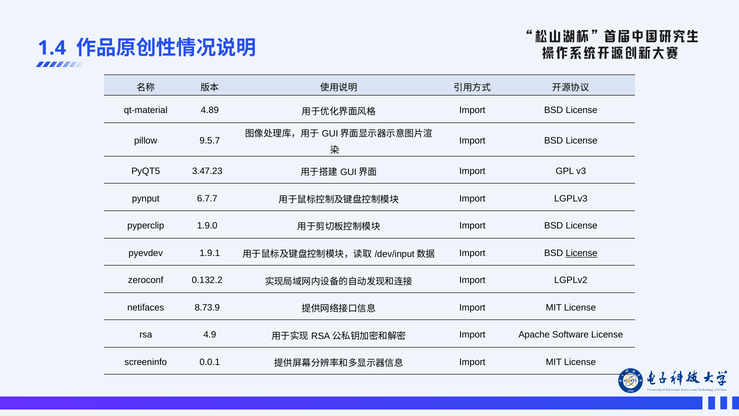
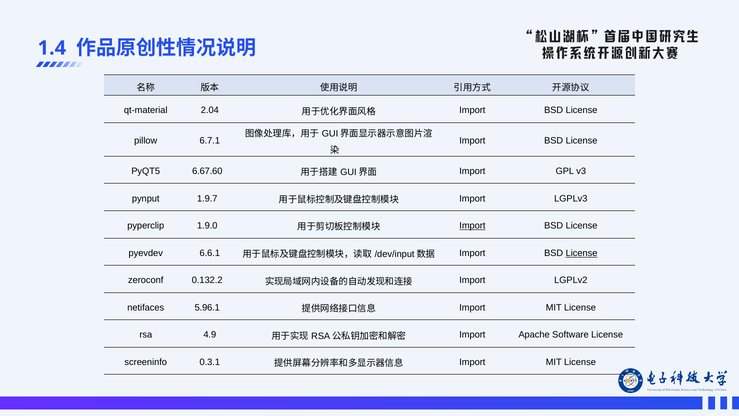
4.89: 4.89 -> 2.04
9.5.7: 9.5.7 -> 6.7.1
3.47.23: 3.47.23 -> 6.67.60
6.7.7: 6.7.7 -> 1.9.7
Import at (472, 226) underline: none -> present
1.9.1: 1.9.1 -> 6.6.1
8.73.9: 8.73.9 -> 5.96.1
0.0.1: 0.0.1 -> 0.3.1
